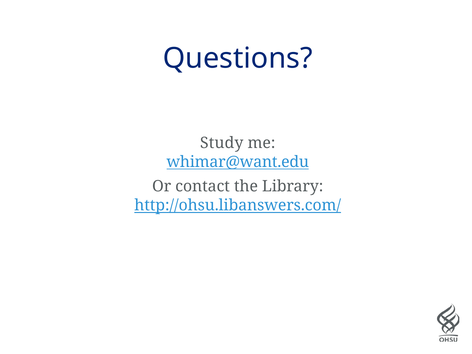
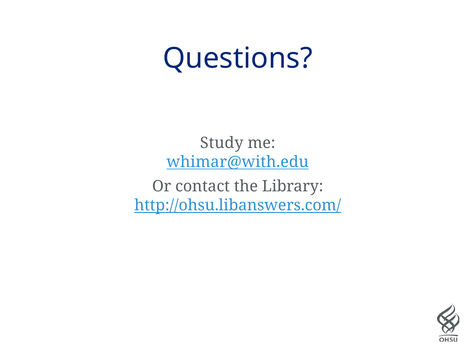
whimar@want.edu: whimar@want.edu -> whimar@with.edu
